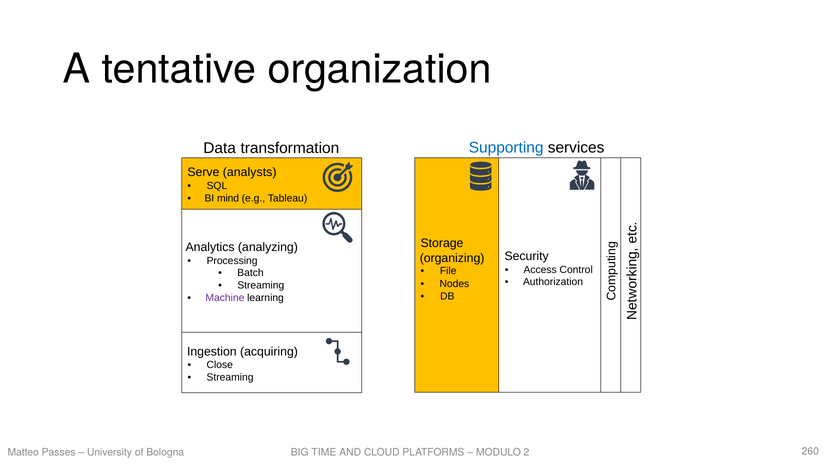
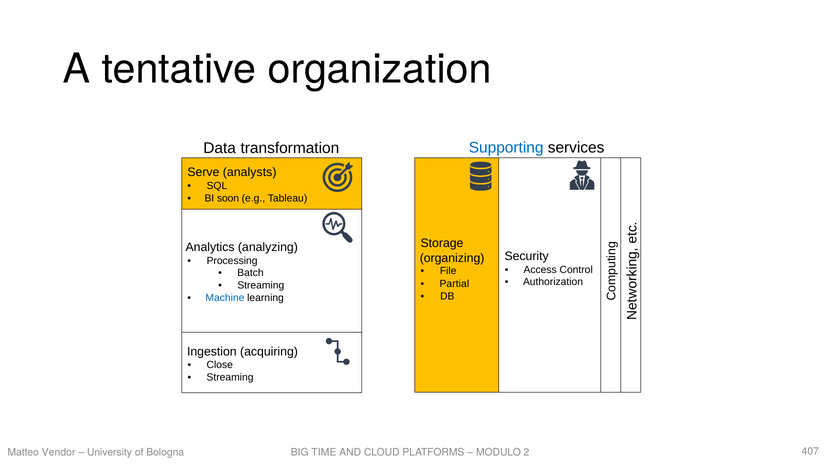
mind: mind -> soon
Nodes: Nodes -> Partial
Machine colour: purple -> blue
Passes: Passes -> Vendor
260: 260 -> 407
